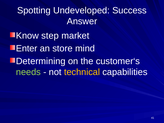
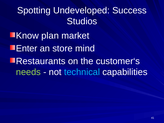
Answer: Answer -> Studios
step: step -> plan
Determining: Determining -> Restaurants
technical colour: yellow -> light blue
